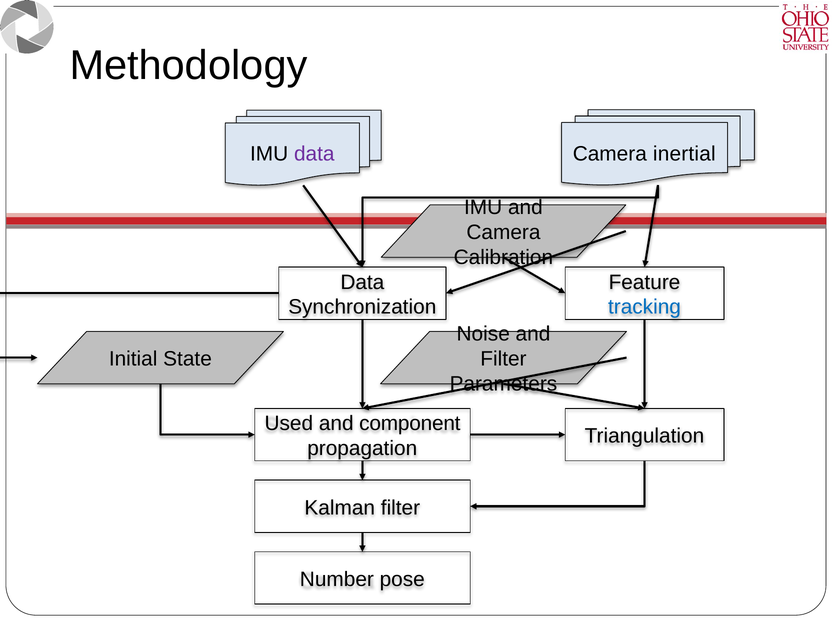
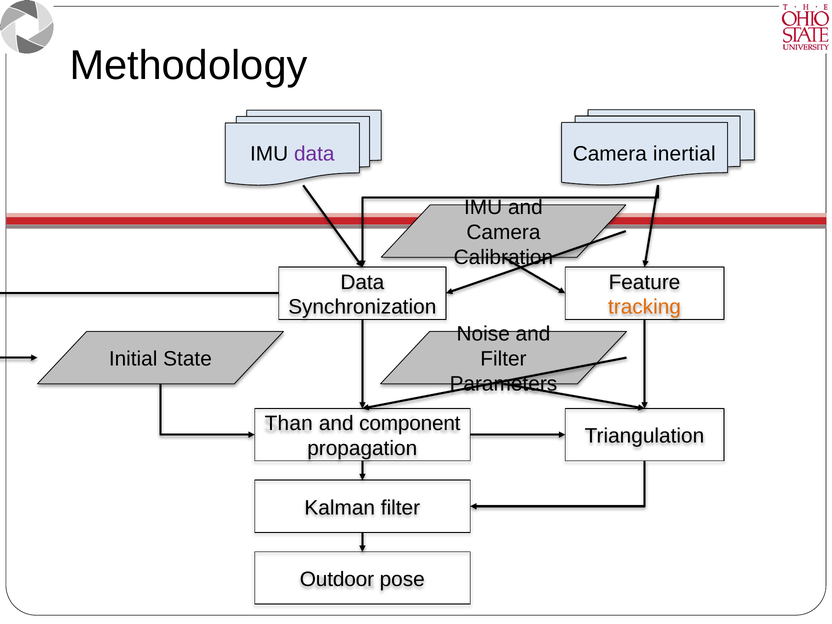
tracking colour: blue -> orange
Used: Used -> Than
Number: Number -> Outdoor
